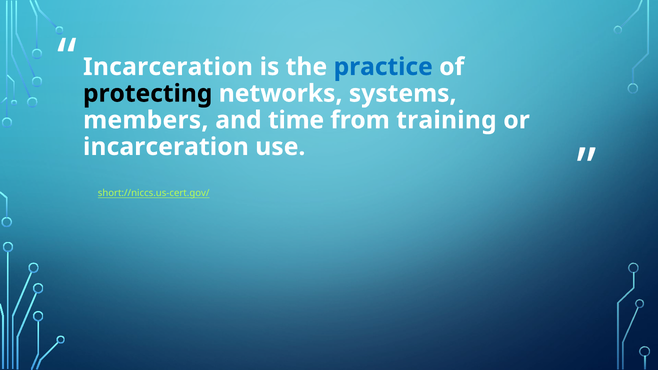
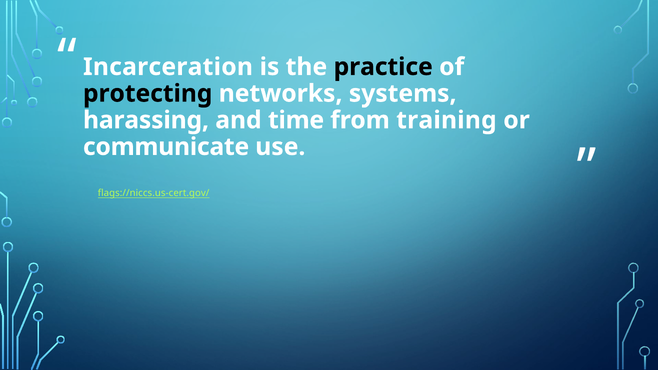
practice colour: blue -> black
members: members -> harassing
incarceration at (166, 147): incarceration -> communicate
short://niccs.us-cert.gov/: short://niccs.us-cert.gov/ -> flags://niccs.us-cert.gov/
